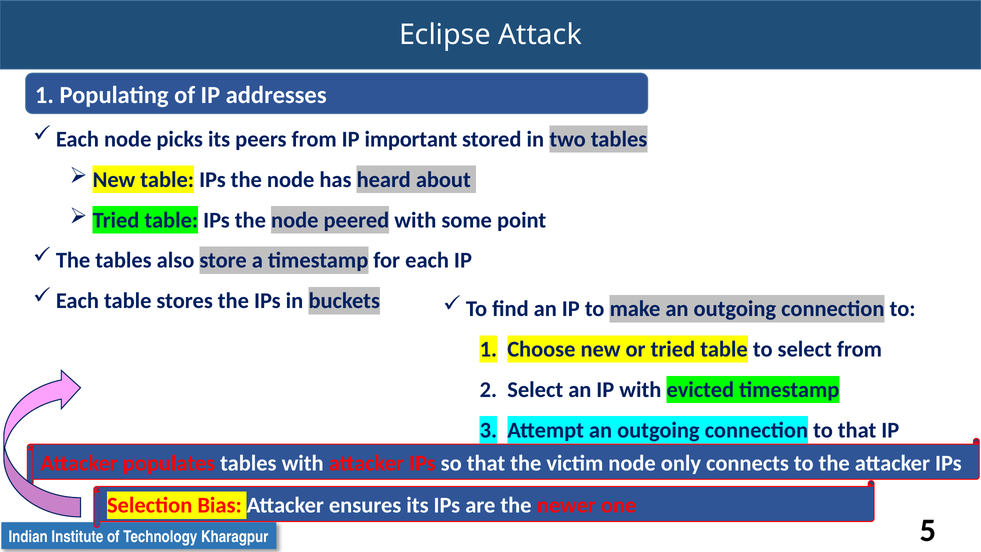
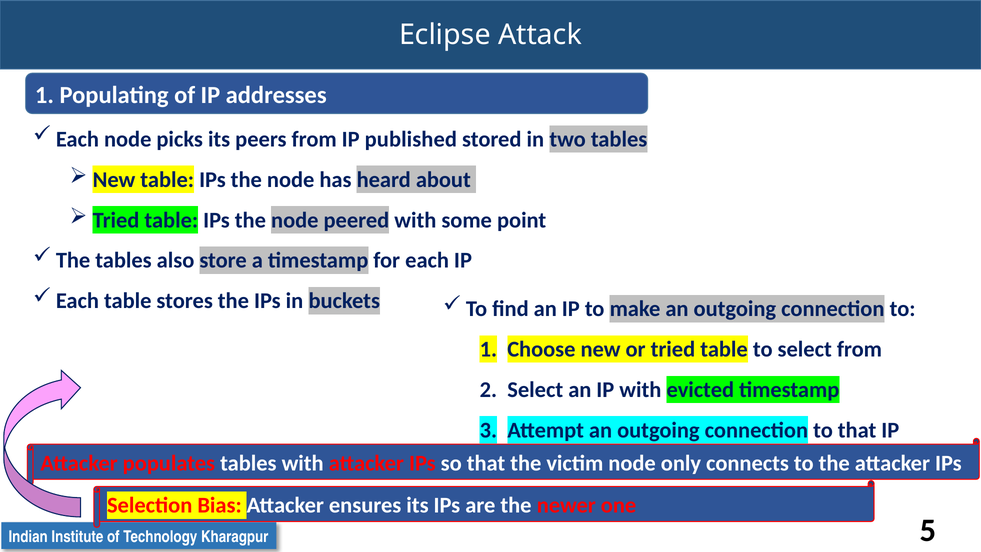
important: important -> published
